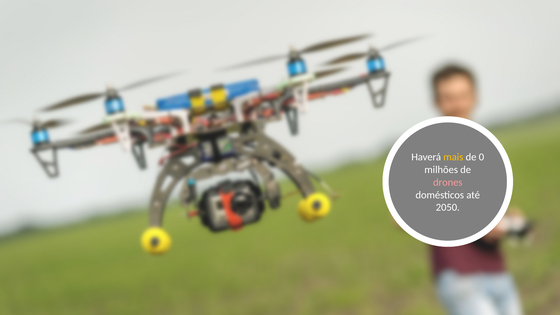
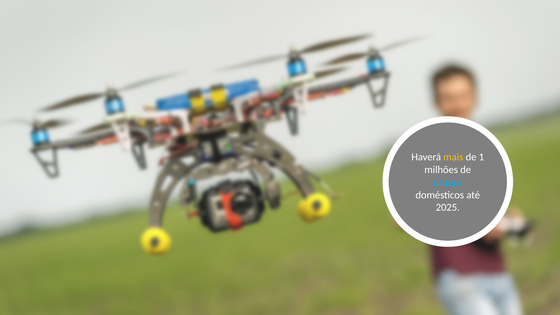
0: 0 -> 1
drones colour: pink -> light blue
2050: 2050 -> 2025
